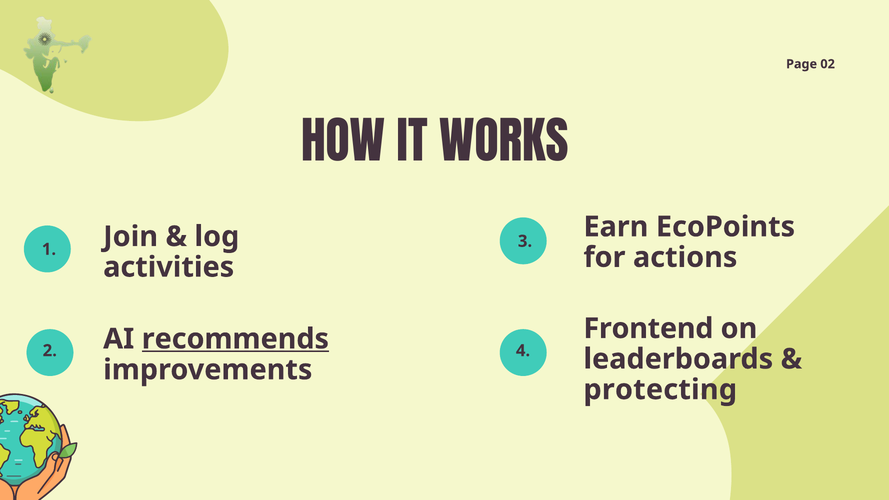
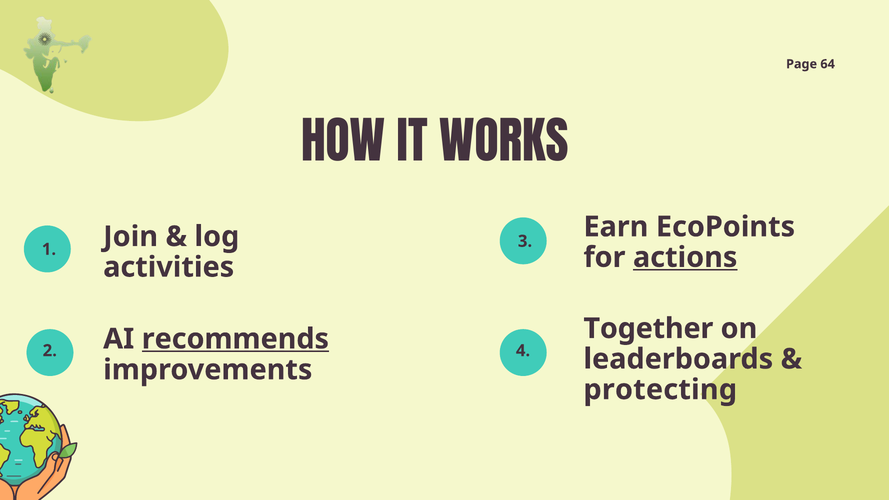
02: 02 -> 64
actions underline: none -> present
Frontend: Frontend -> Together
